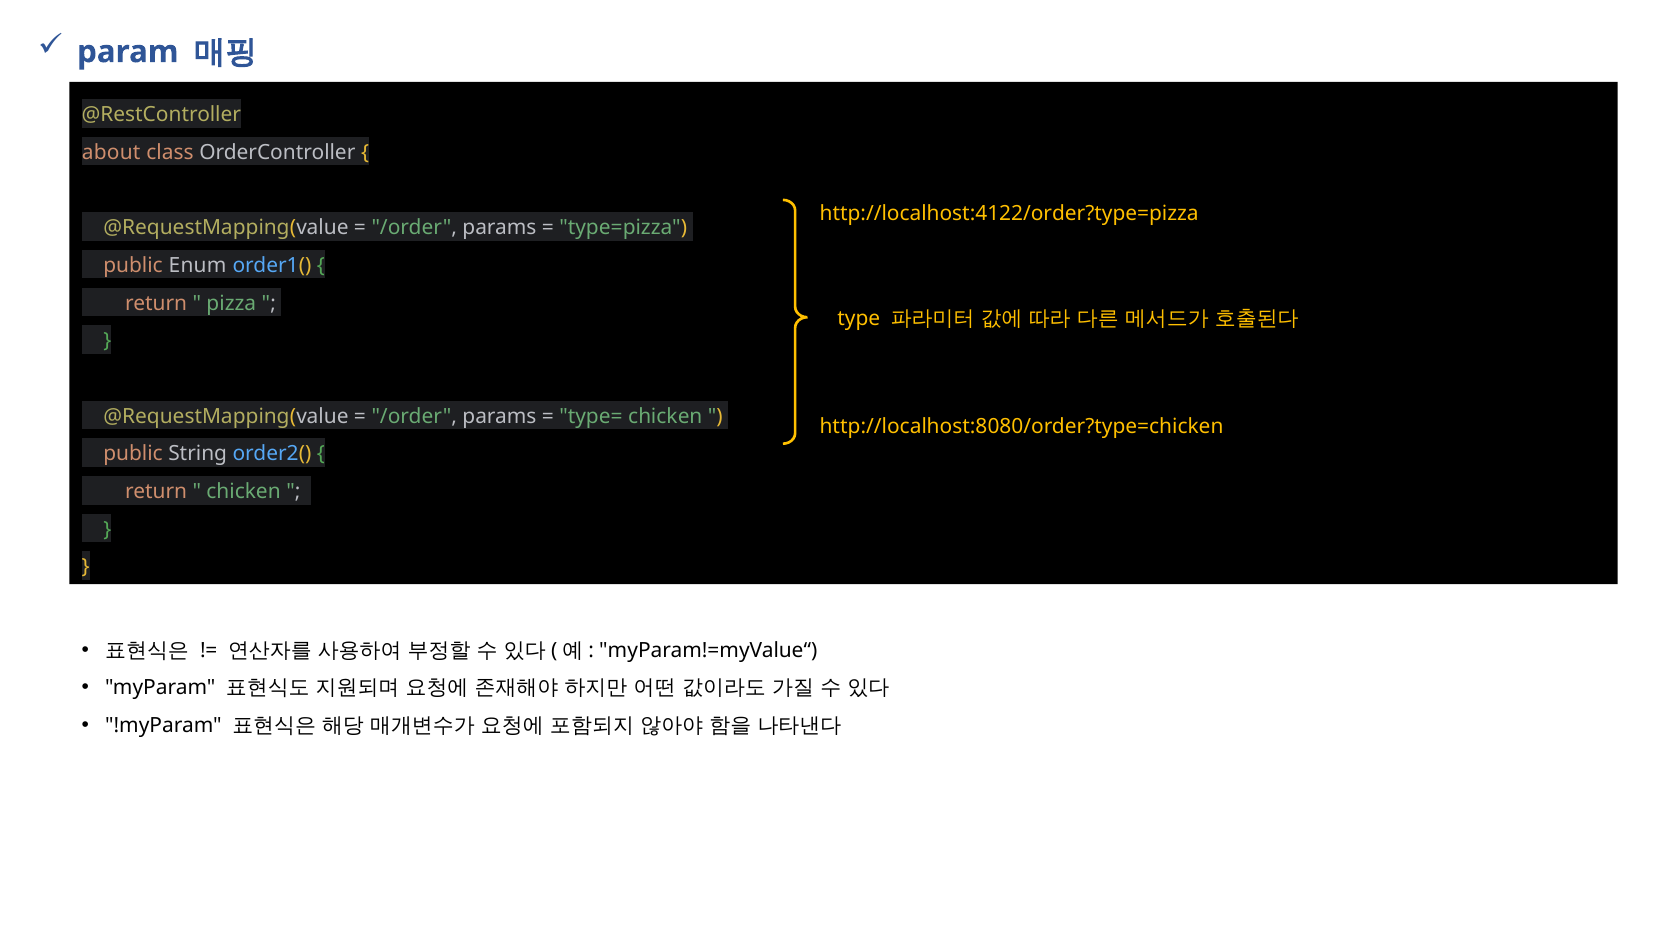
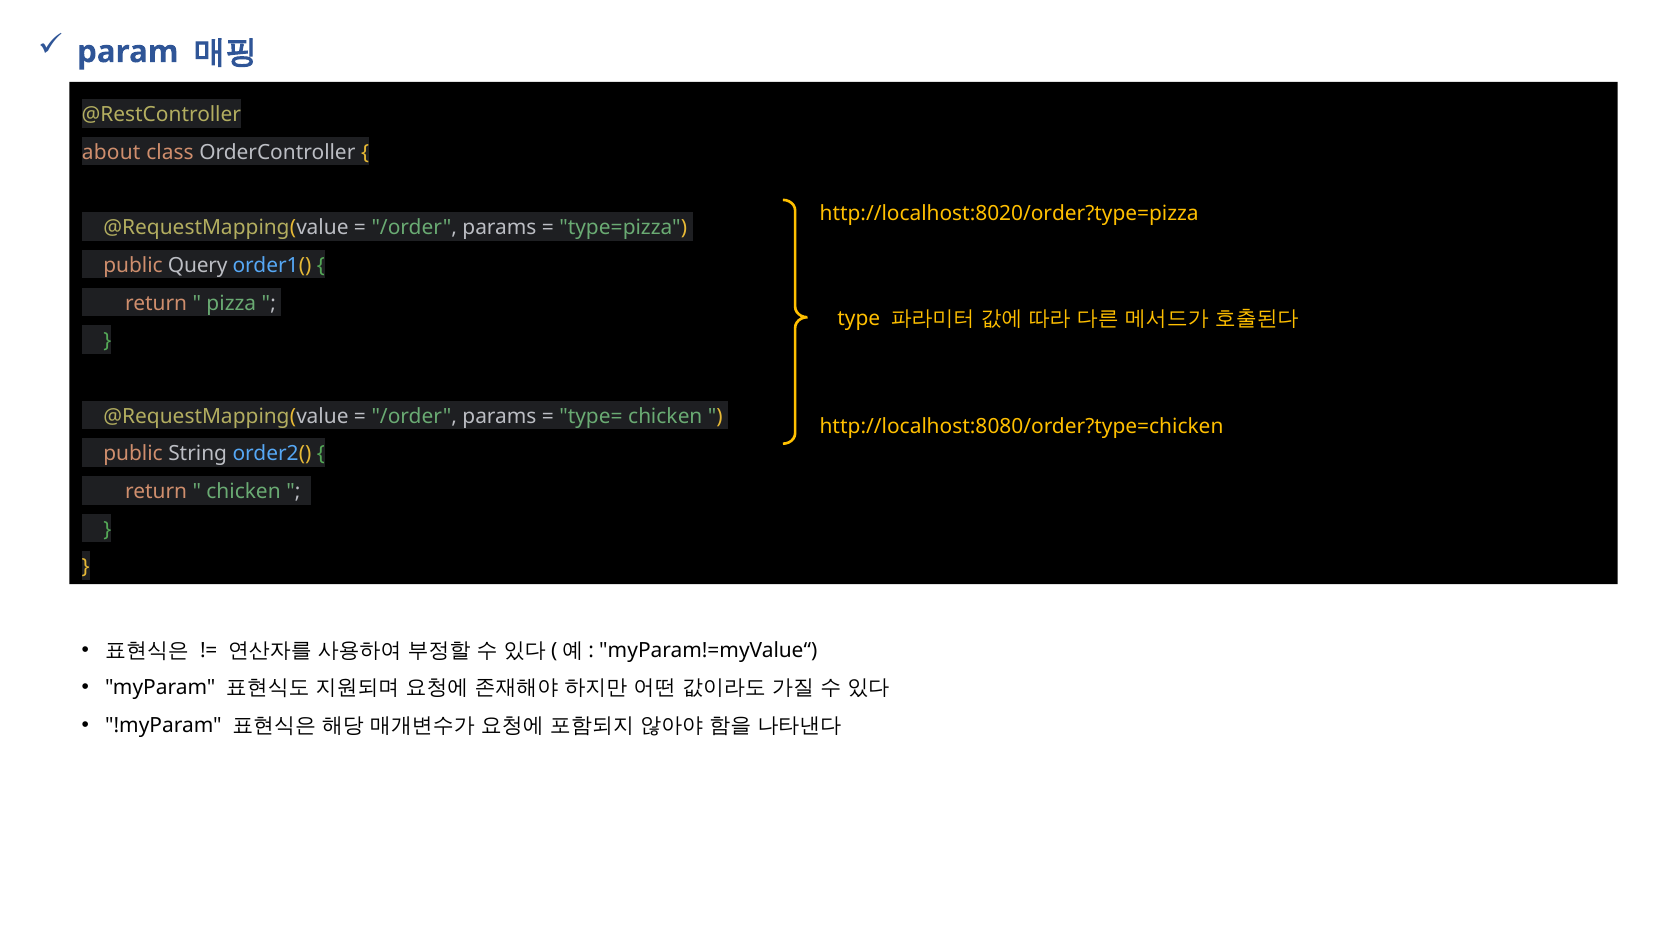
http://localhost:4122/order?type=pizza: http://localhost:4122/order?type=pizza -> http://localhost:8020/order?type=pizza
Enum: Enum -> Query
